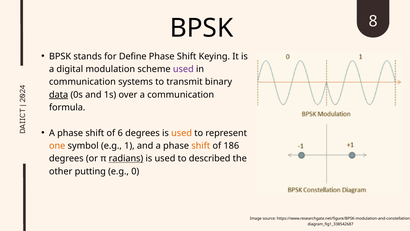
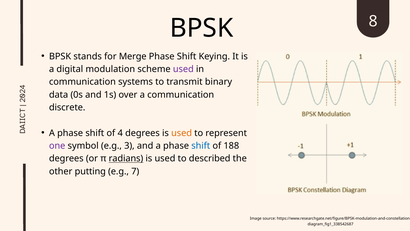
Define: Define -> Merge
data underline: present -> none
formula: formula -> discrete
of 6: 6 -> 4
one colour: orange -> purple
1: 1 -> 3
shift at (201, 146) colour: orange -> blue
186: 186 -> 188
e.g 0: 0 -> 7
